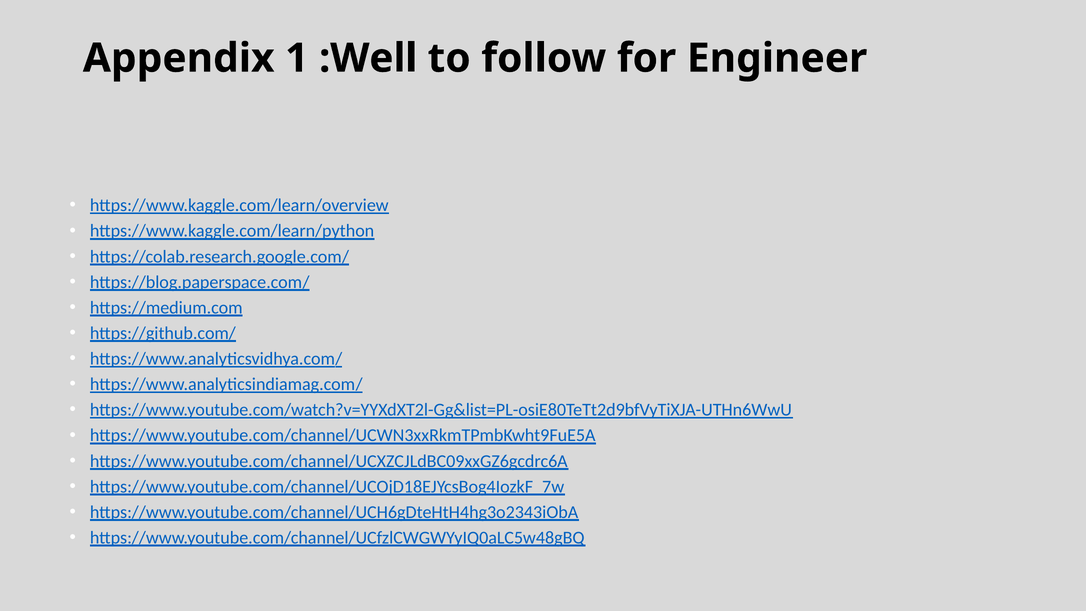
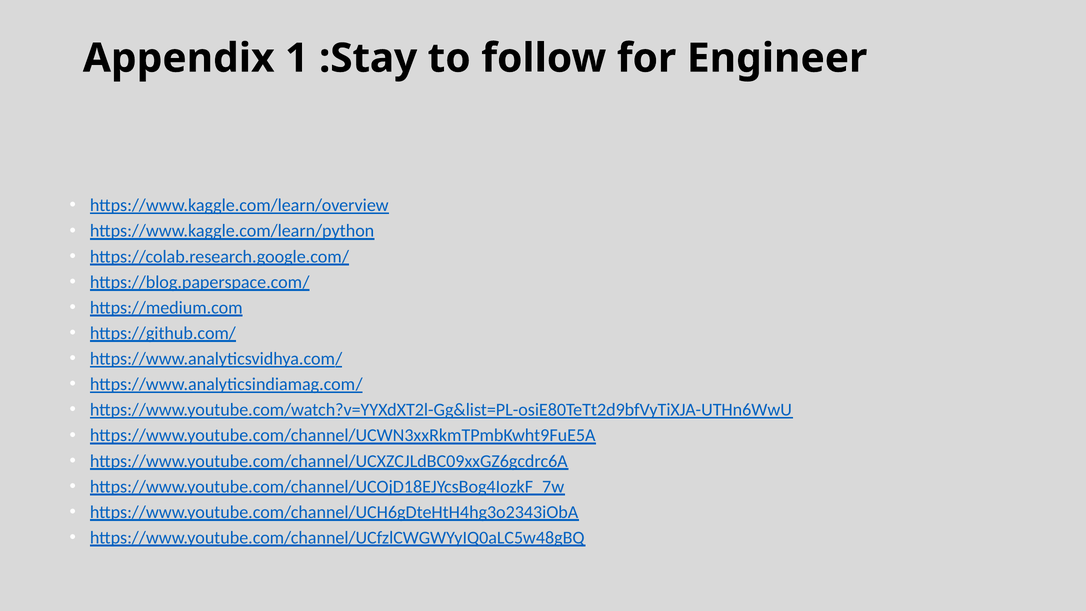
:Well: :Well -> :Stay
